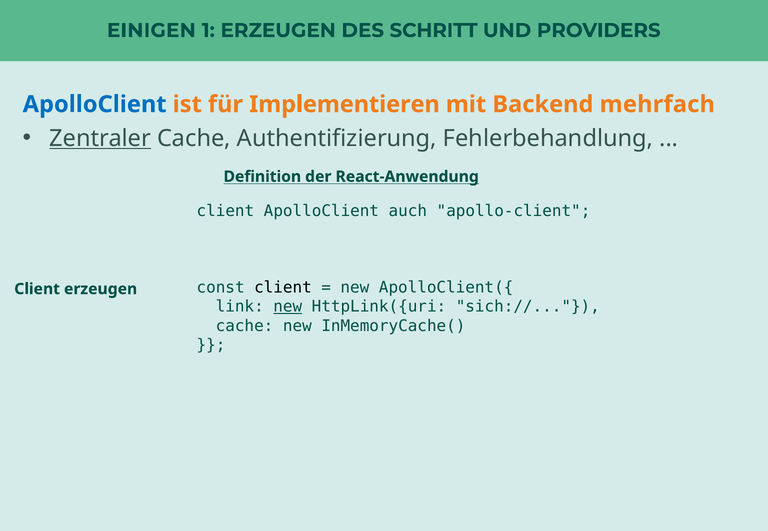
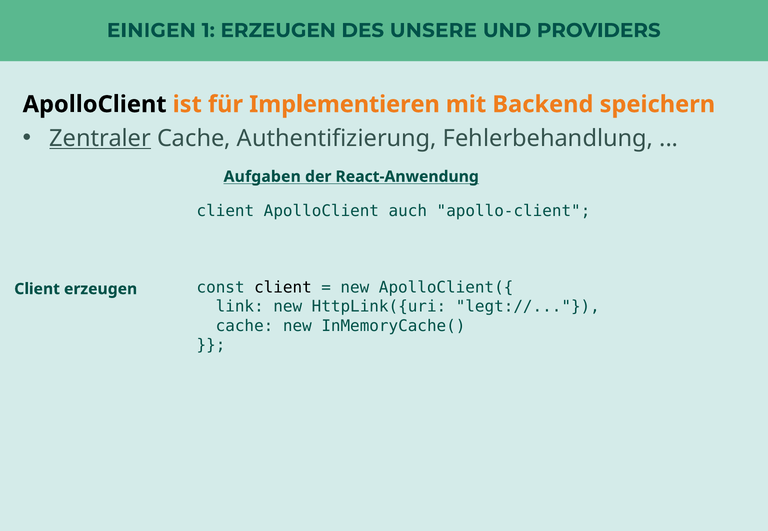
SCHRITT: SCHRITT -> UNSERE
ApolloClient at (95, 105) colour: blue -> black
mehrfach: mehrfach -> speichern
Definition: Definition -> Aufgaben
new at (288, 307) underline: present -> none
sich://: sich:// -> legt://
